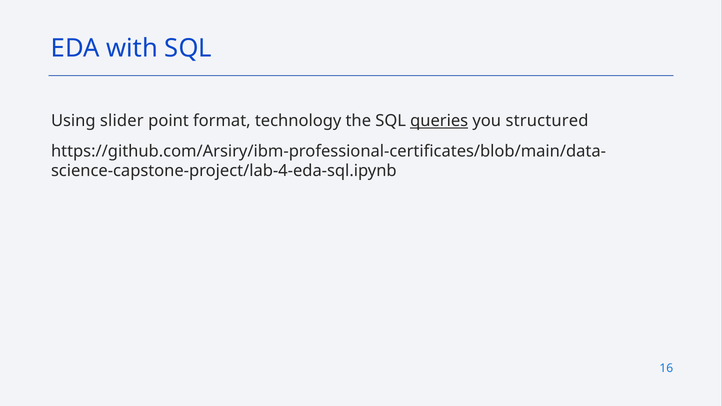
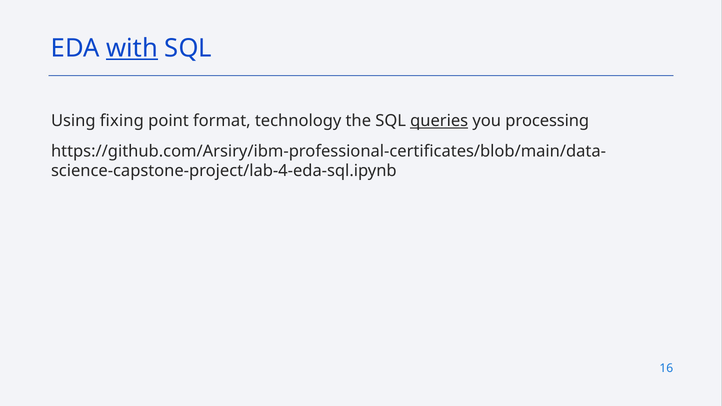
with underline: none -> present
slider: slider -> fixing
structured: structured -> processing
